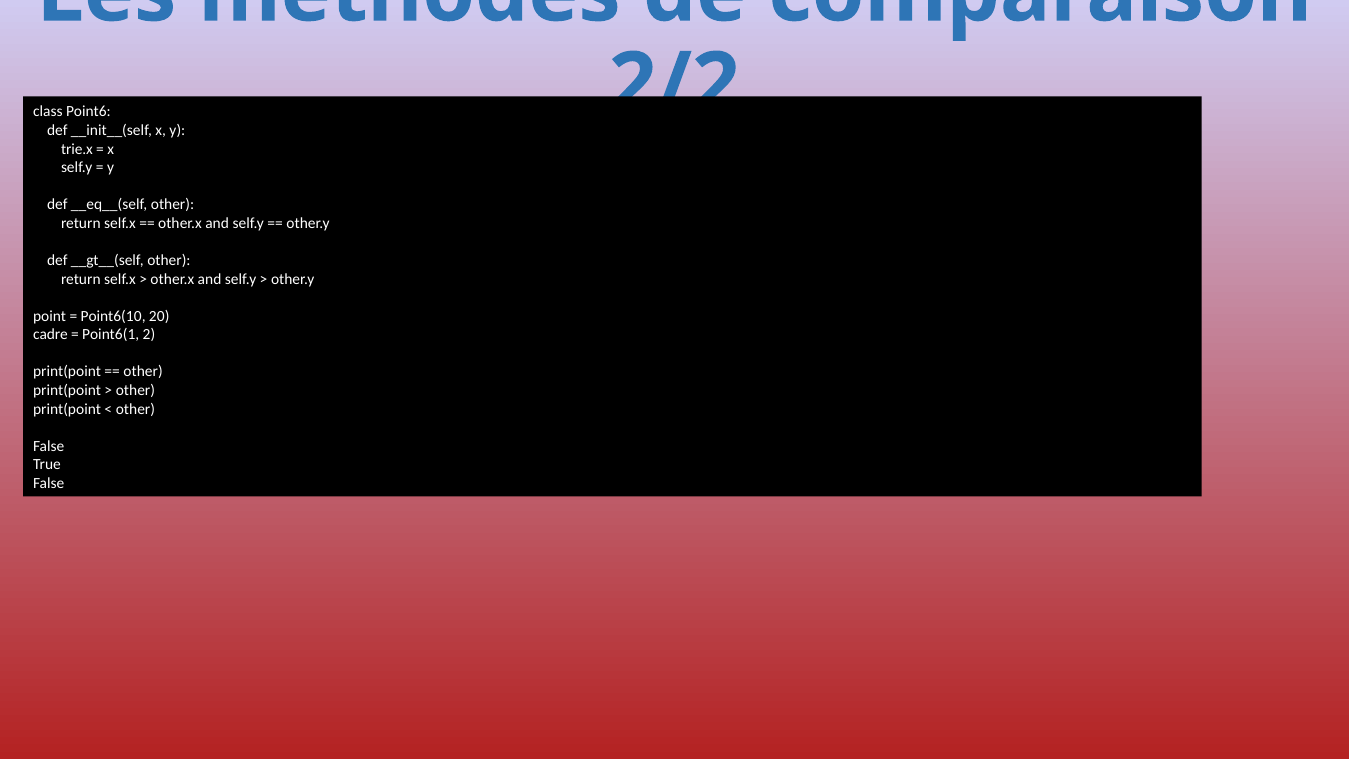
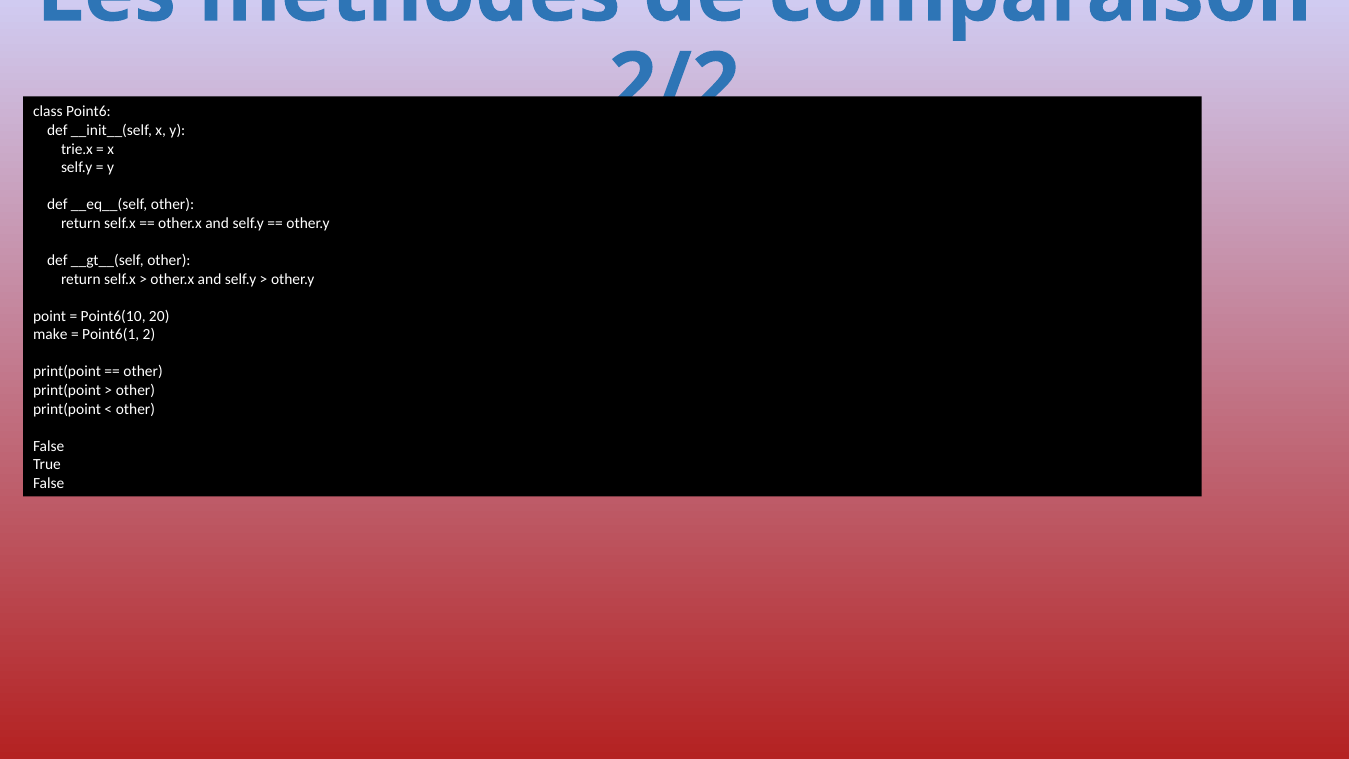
cadre: cadre -> make
